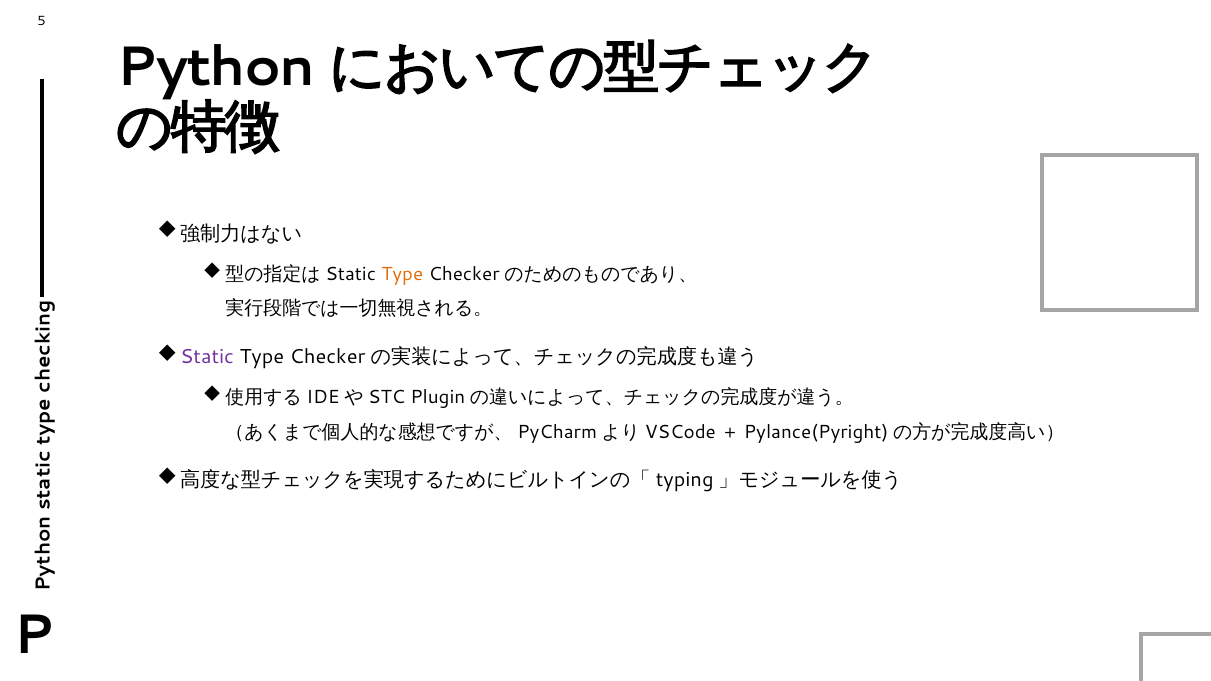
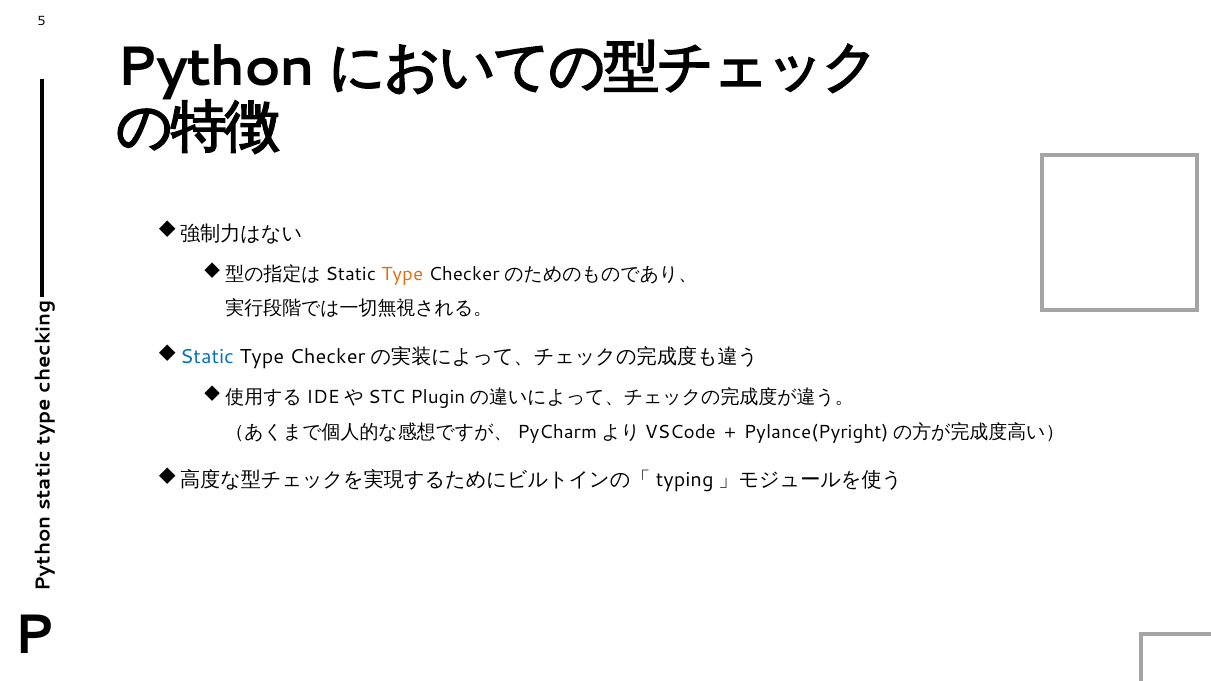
Static colour: purple -> blue
